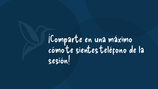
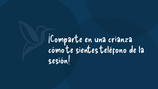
máximo: máximo -> crianza
